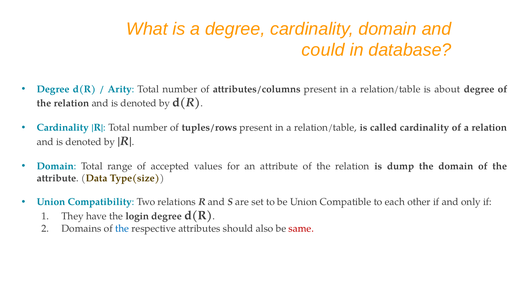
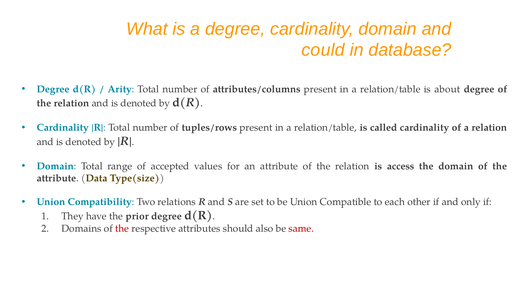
dump: dump -> access
login: login -> prior
the at (122, 229) colour: blue -> red
